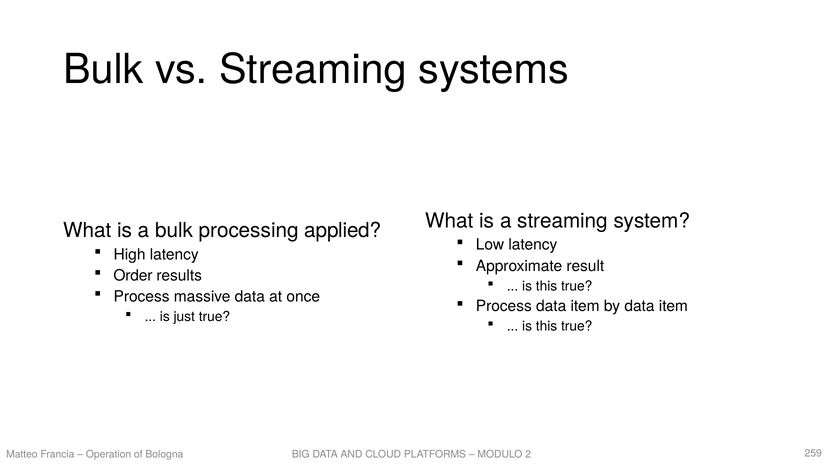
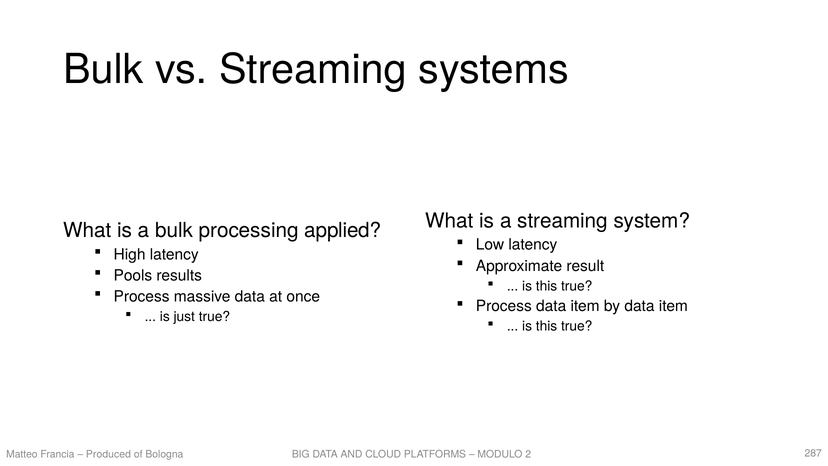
Order: Order -> Pools
Operation: Operation -> Produced
259: 259 -> 287
